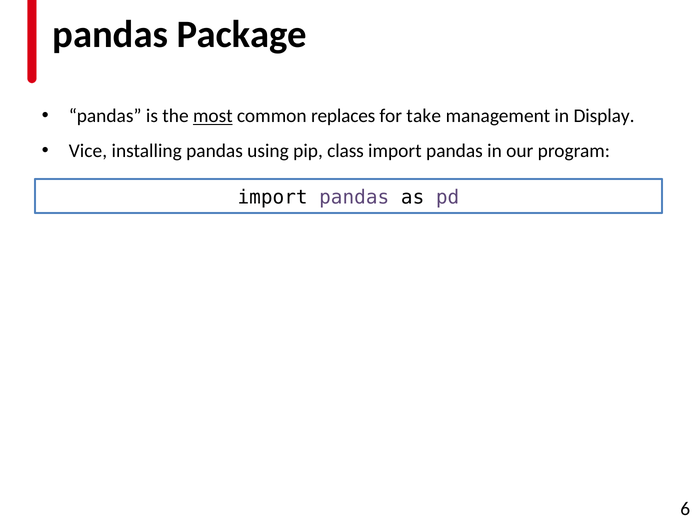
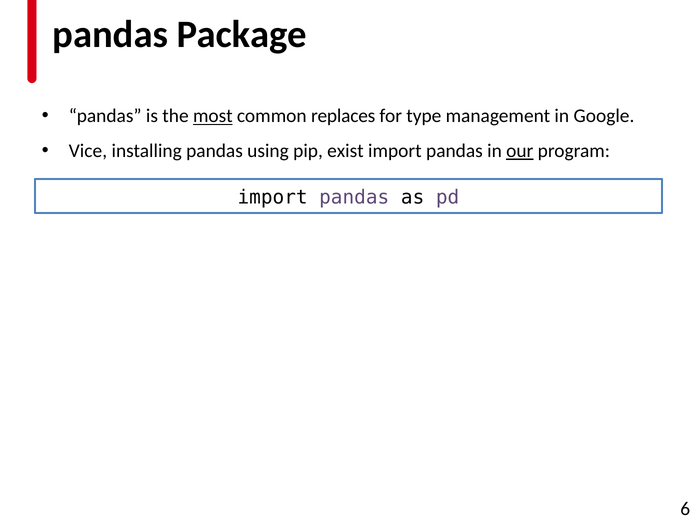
take: take -> type
Display: Display -> Google
class: class -> exist
our underline: none -> present
